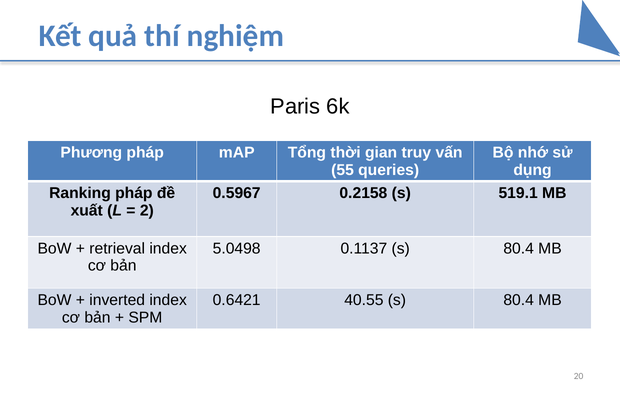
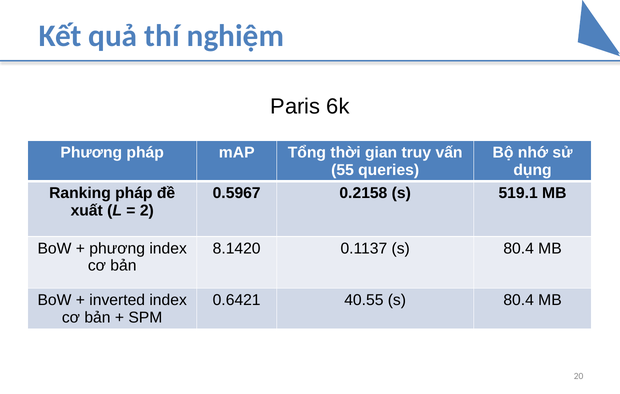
retrieval at (117, 249): retrieval -> phương
5.0498: 5.0498 -> 8.1420
